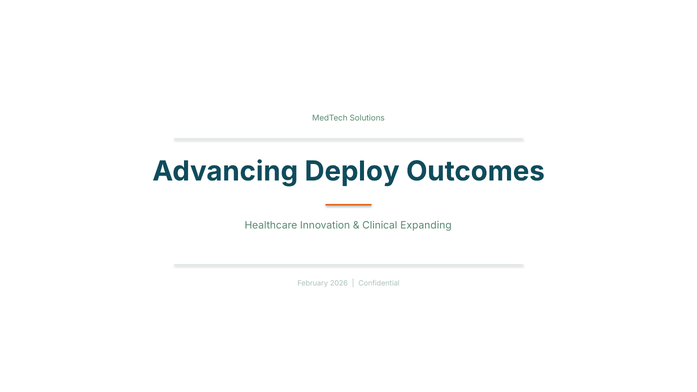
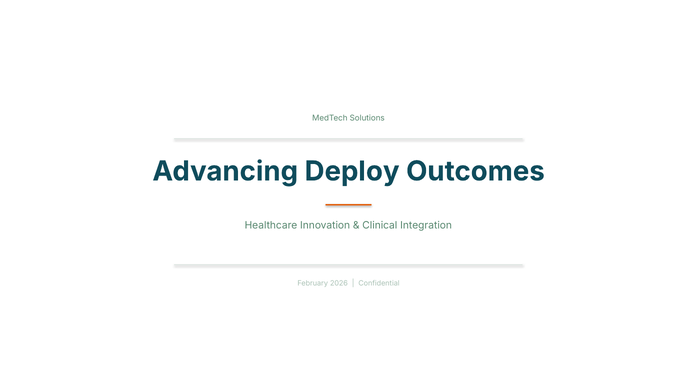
Expanding: Expanding -> Integration
